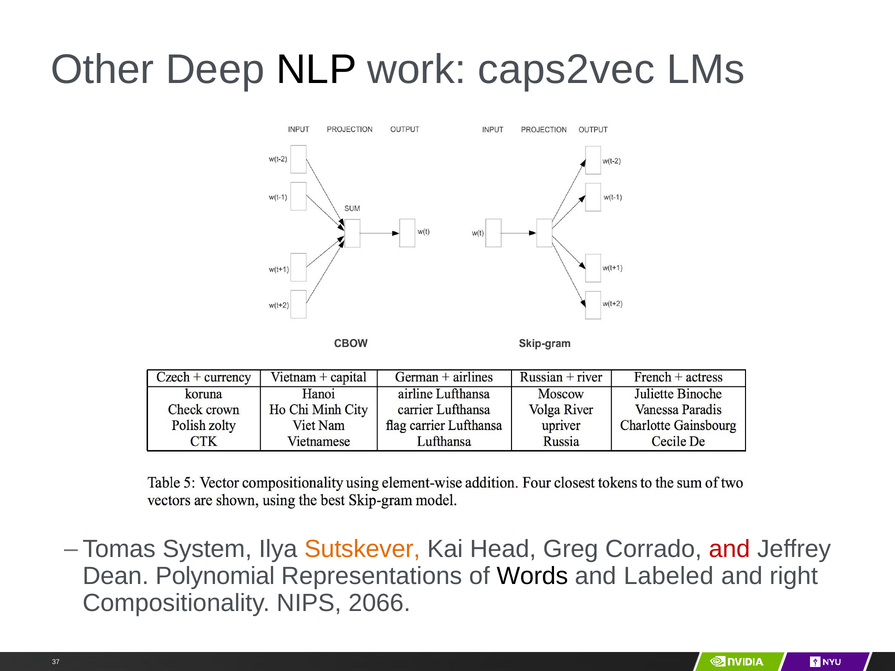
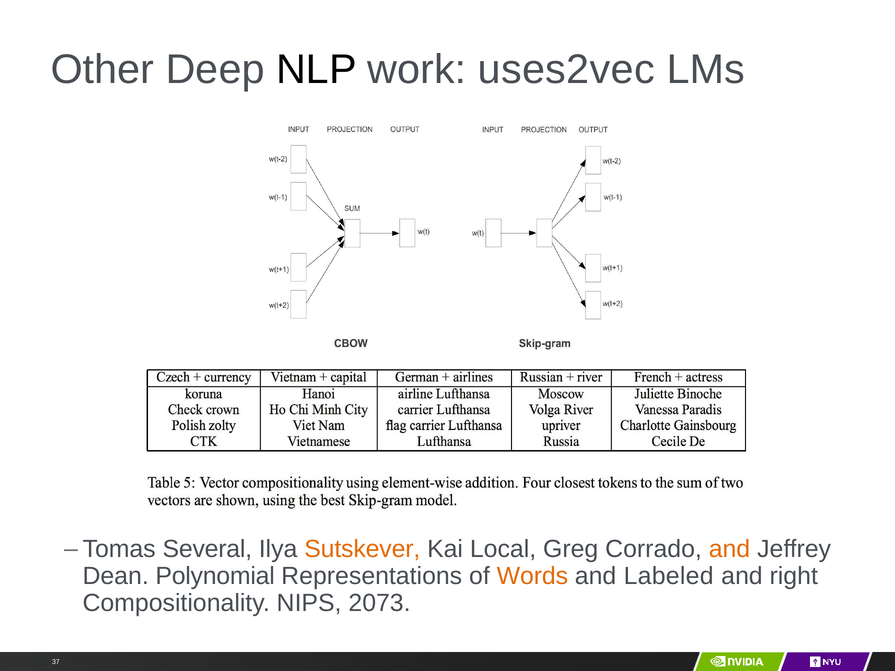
caps2vec: caps2vec -> uses2vec
System: System -> Several
Head: Head -> Local
and at (729, 549) colour: red -> orange
Words colour: black -> orange
2066: 2066 -> 2073
